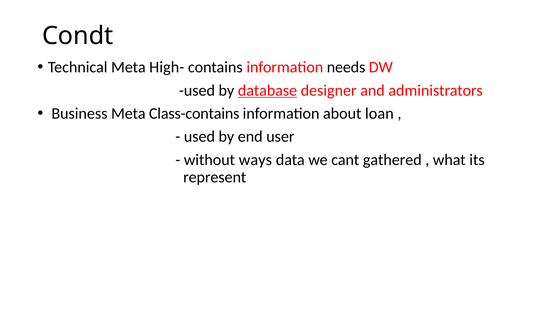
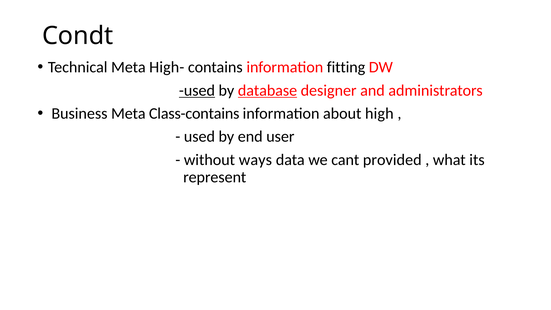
needs: needs -> fitting
used at (197, 90) underline: none -> present
loan: loan -> high
gathered: gathered -> provided
